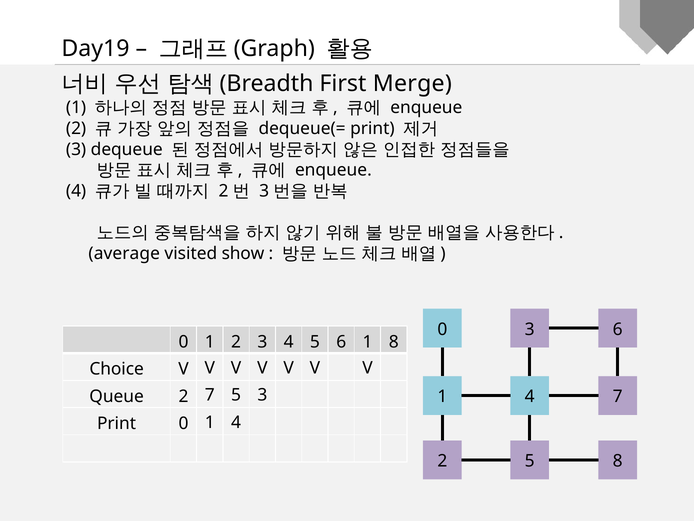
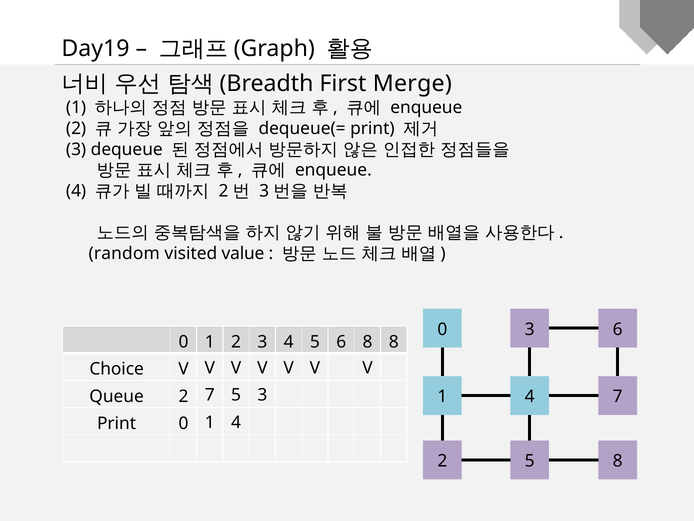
average: average -> random
show: show -> value
6 1: 1 -> 8
